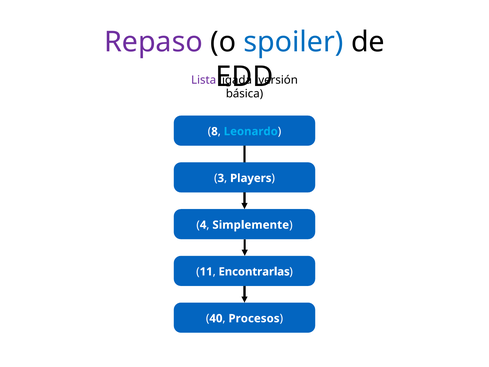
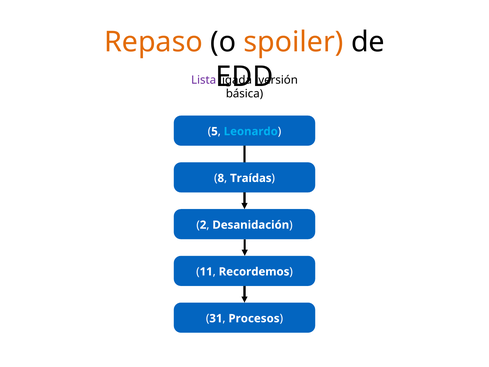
Repaso colour: purple -> orange
spoiler colour: blue -> orange
8: 8 -> 5
3: 3 -> 8
Players: Players -> Traídas
4: 4 -> 2
Simplemente: Simplemente -> Desanidación
Encontrarlas: Encontrarlas -> Recordemos
40: 40 -> 31
